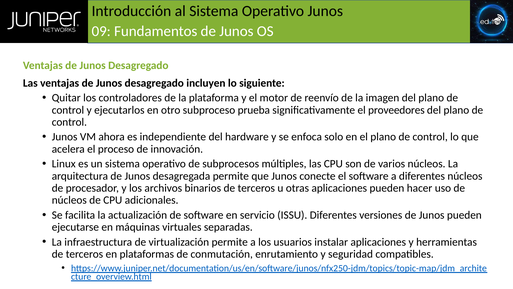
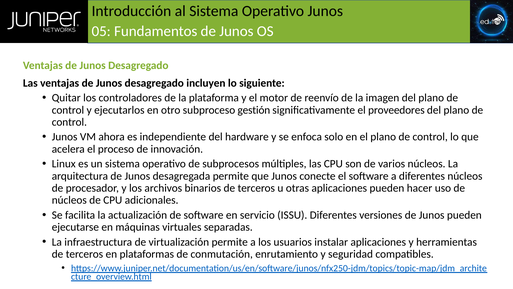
09: 09 -> 05
prueba: prueba -> gestión
